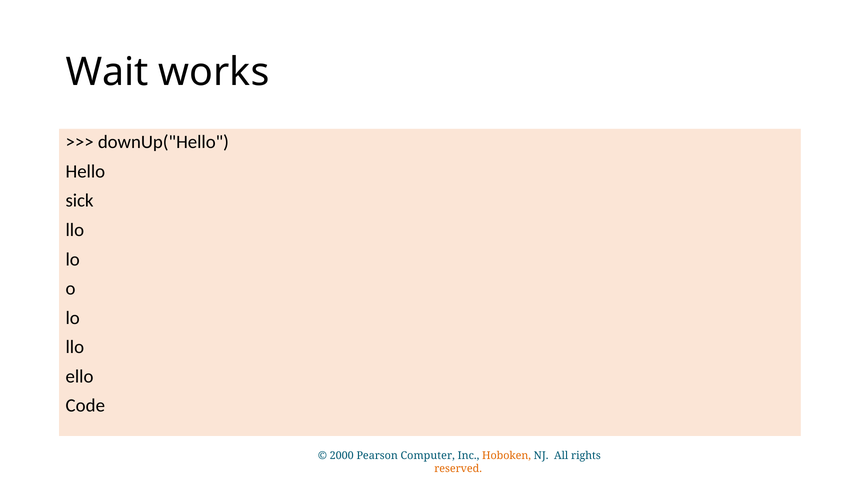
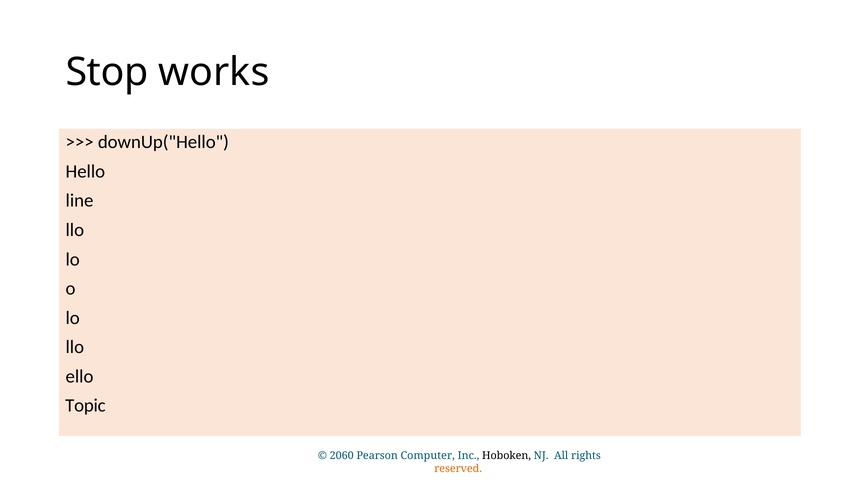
Wait: Wait -> Stop
sick: sick -> line
Code: Code -> Topic
2000: 2000 -> 2060
Hoboken colour: orange -> black
